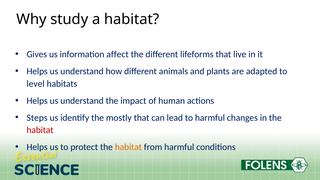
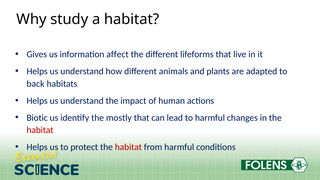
level: level -> back
Steps: Steps -> Biotic
habitat at (128, 147) colour: orange -> red
